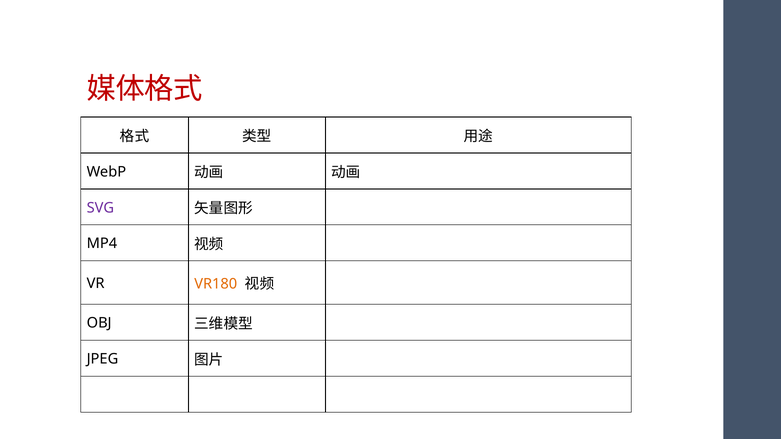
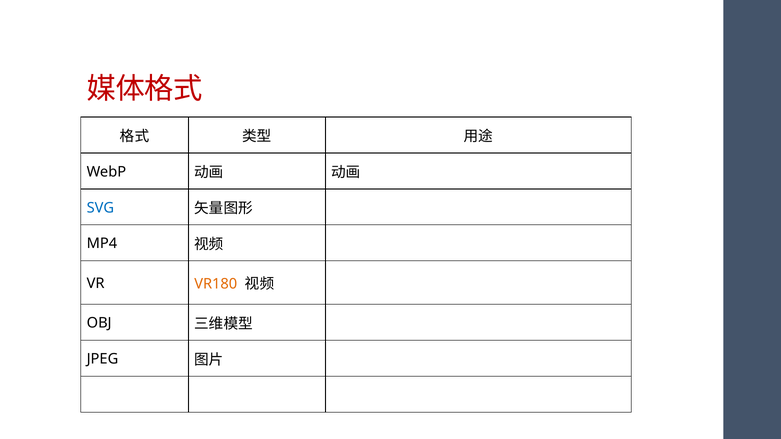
SVG colour: purple -> blue
